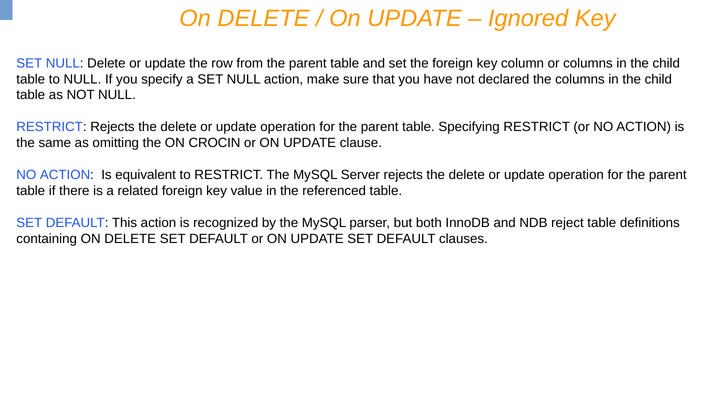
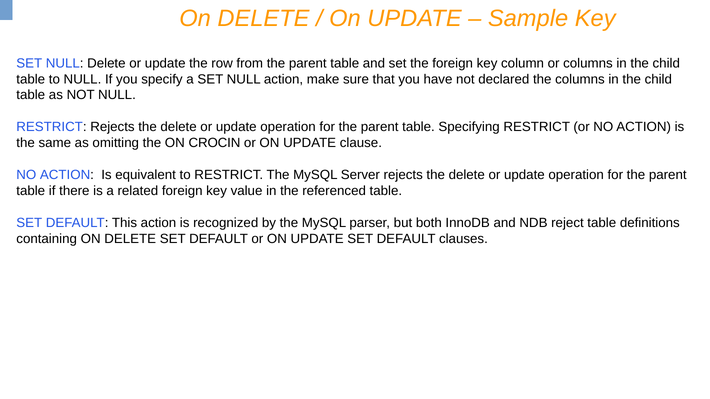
Ignored: Ignored -> Sample
